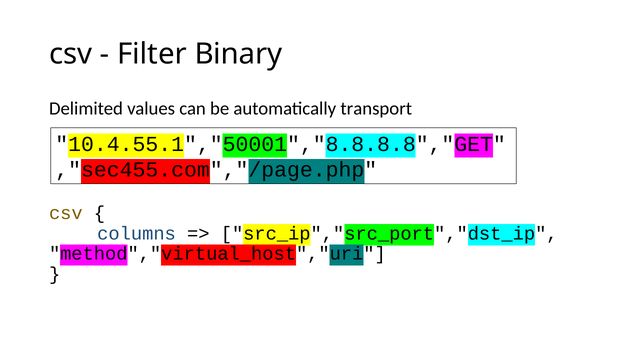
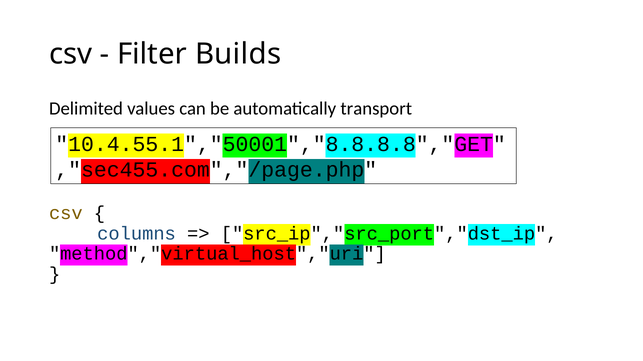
Binary: Binary -> Builds
